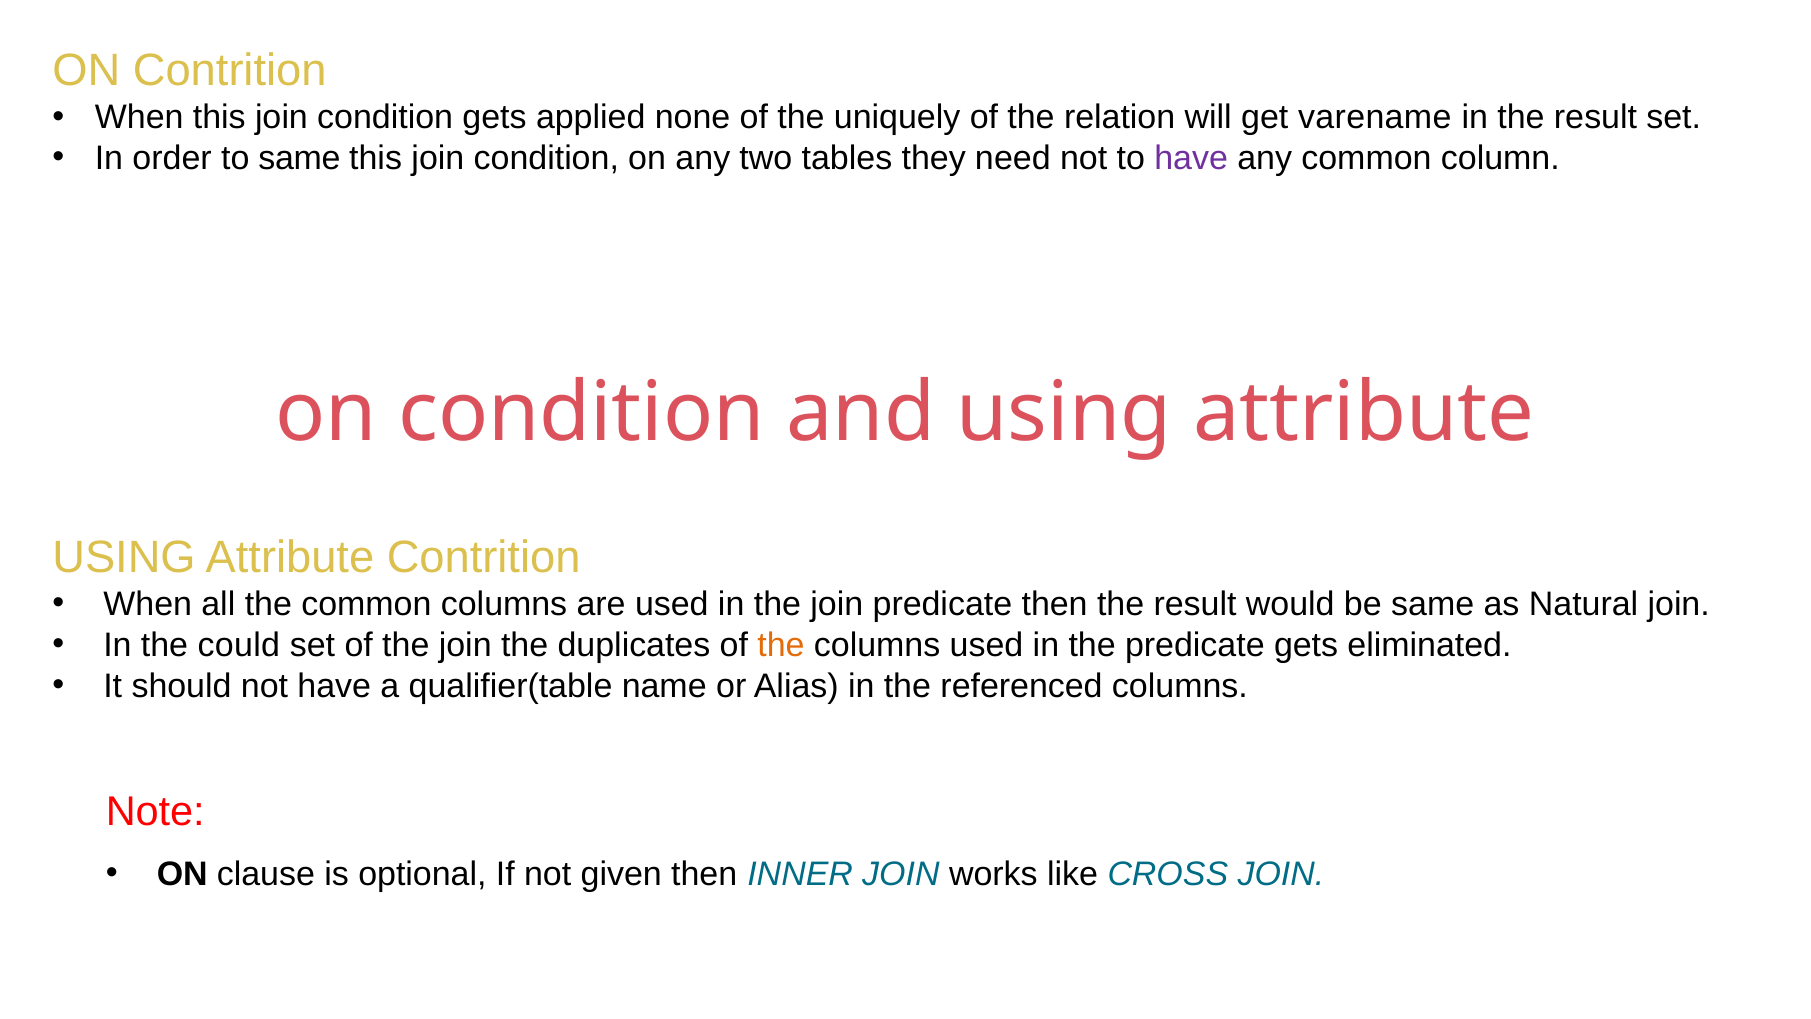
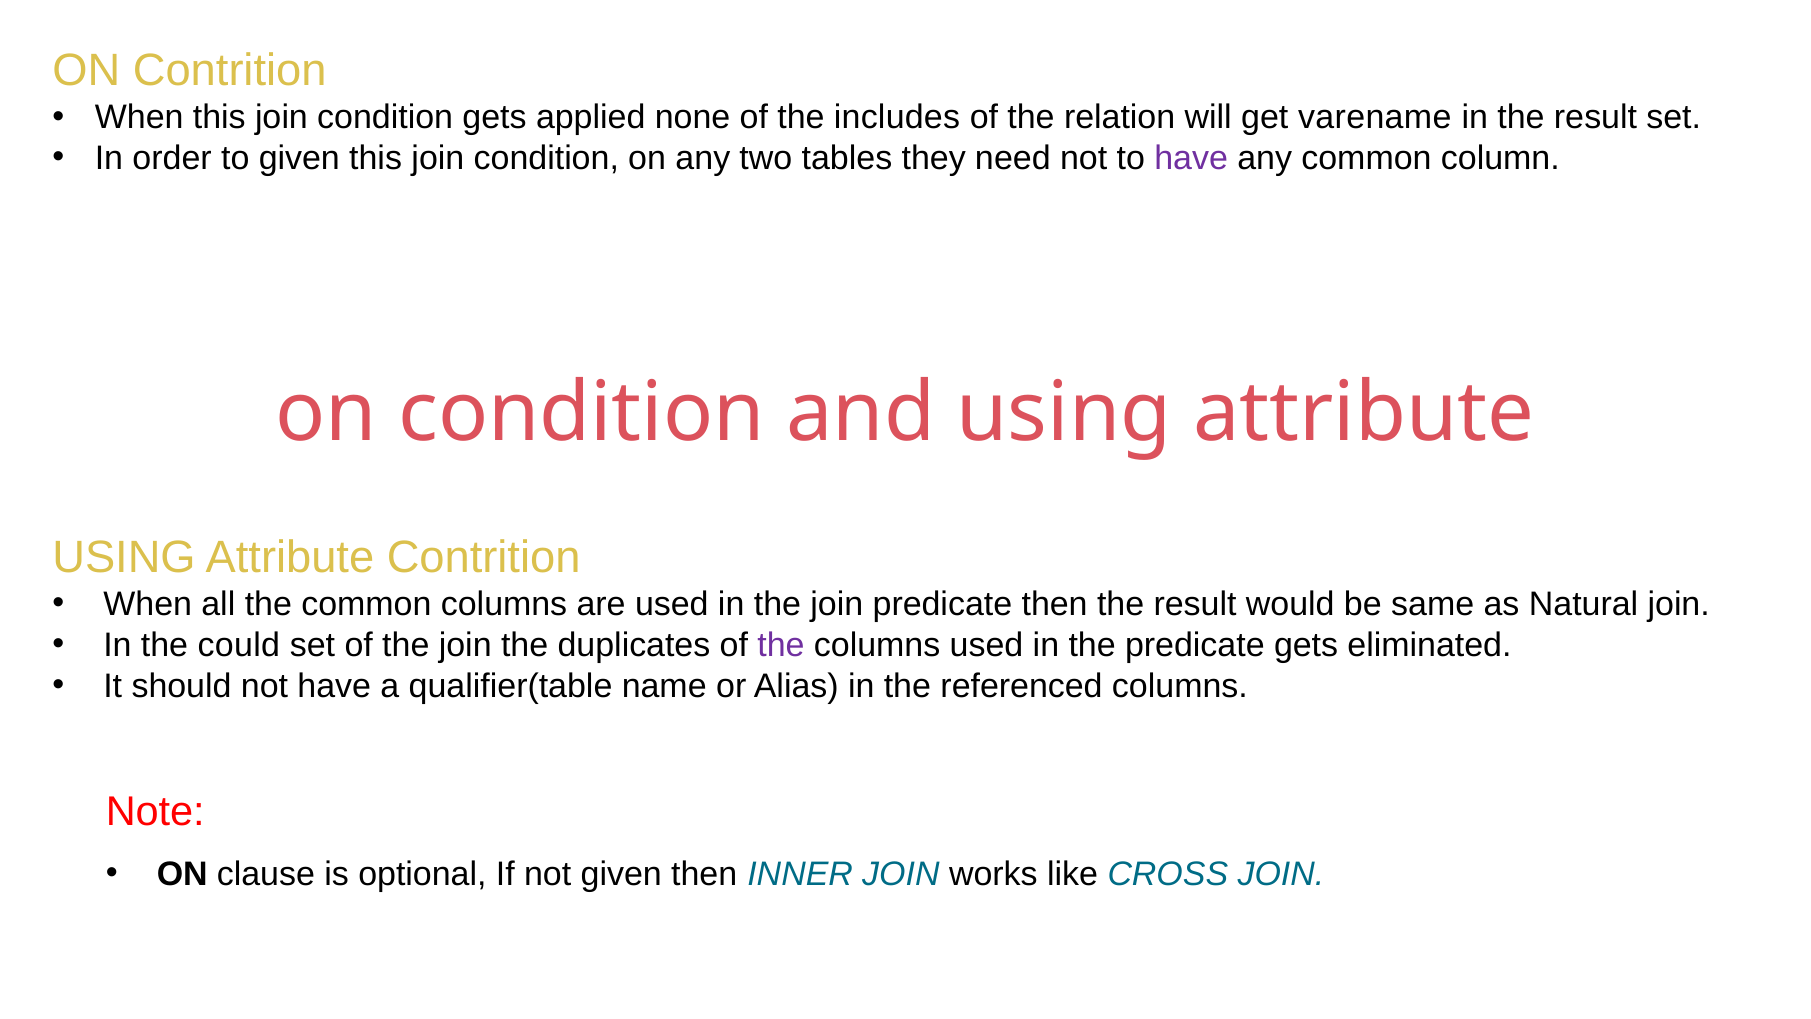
uniquely: uniquely -> includes
to same: same -> given
the at (781, 645) colour: orange -> purple
